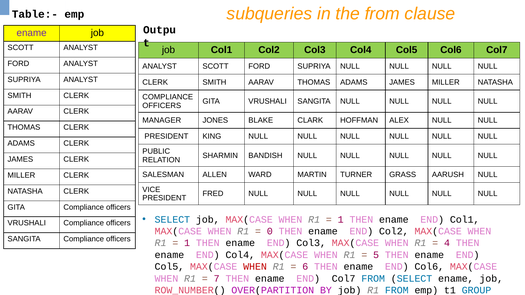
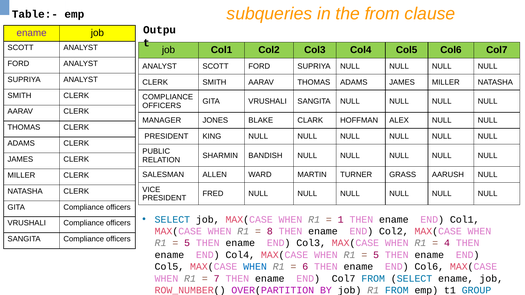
0: 0 -> 8
1 at (187, 243): 1 -> 5
WHEN at (255, 267) colour: red -> blue
